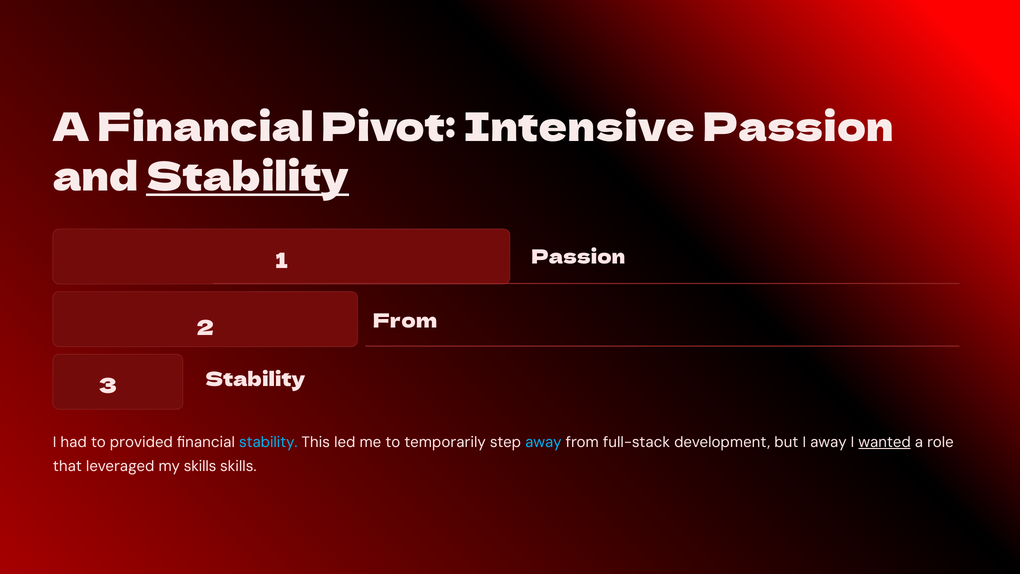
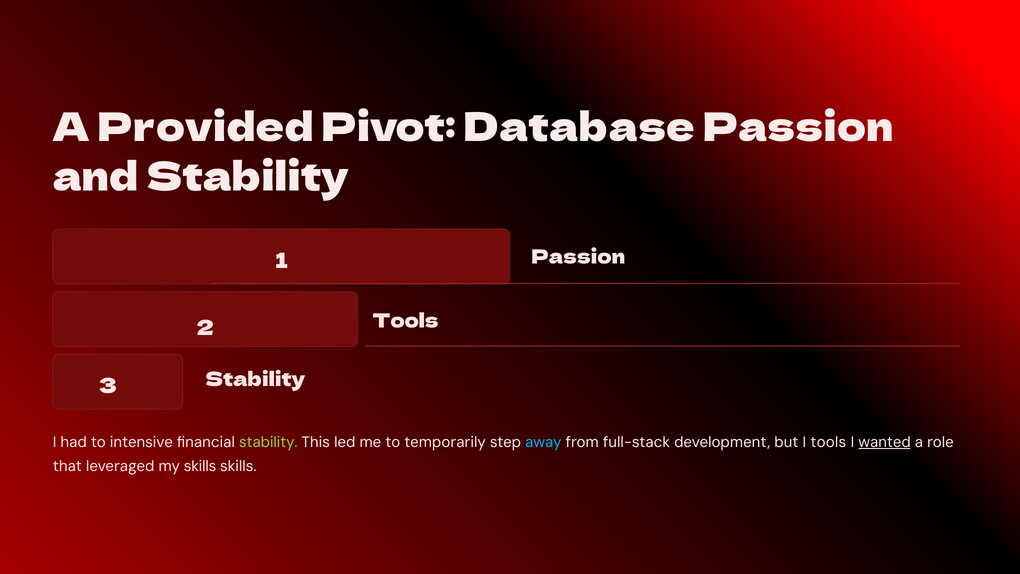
A Financial: Financial -> Provided
Intensive: Intensive -> Database
Stability at (248, 178) underline: present -> none
2 From: From -> Tools
provided: provided -> intensive
stability at (268, 442) colour: light blue -> light green
I away: away -> tools
